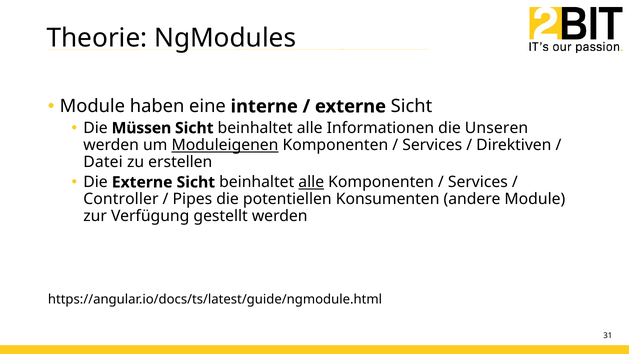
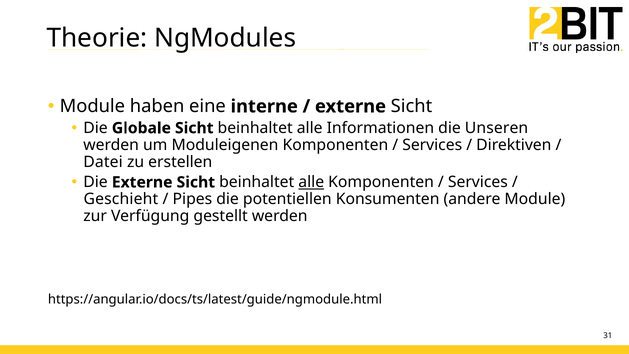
Müssen: Müssen -> Globale
Moduleigenen underline: present -> none
Controller: Controller -> Geschieht
